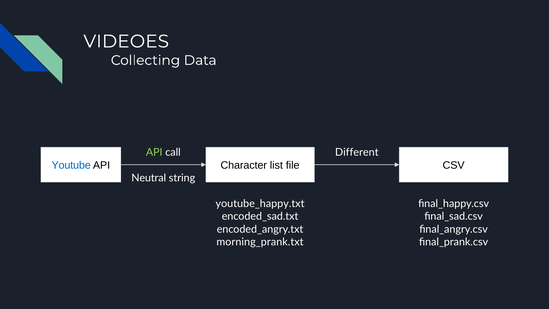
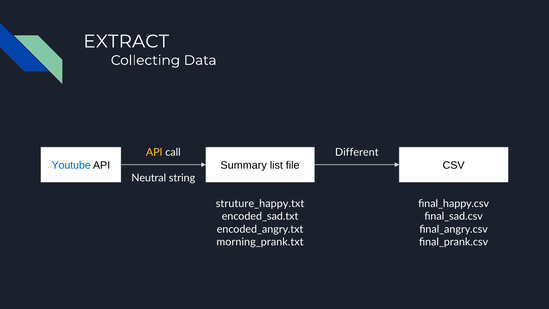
VIDEOES: VIDEOES -> EXTRACT
API at (154, 152) colour: light green -> yellow
Character: Character -> Summary
youtube_happy.txt: youtube_happy.txt -> struture_happy.txt
